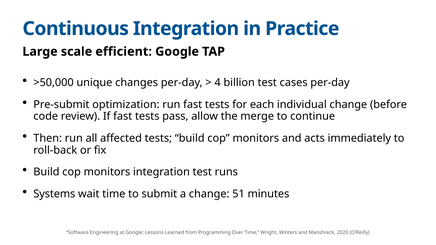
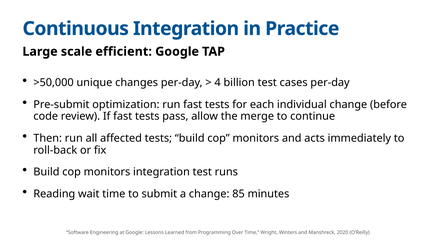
Systems: Systems -> Reading
51: 51 -> 85
